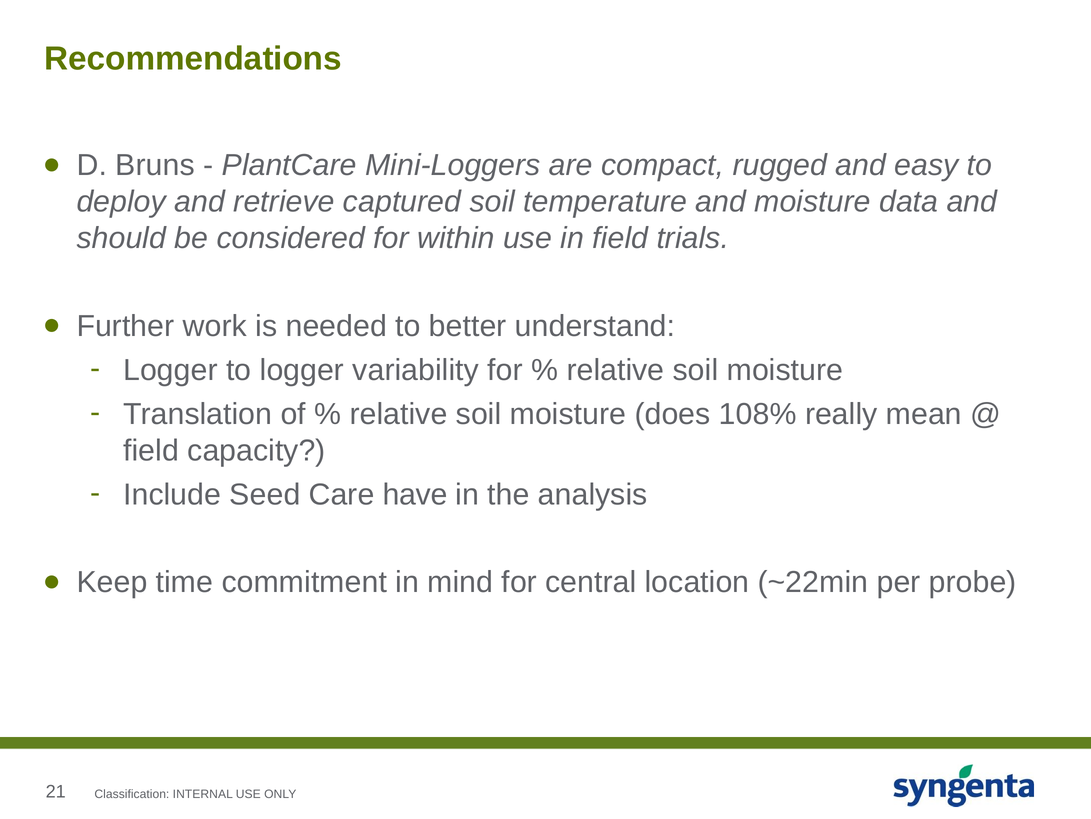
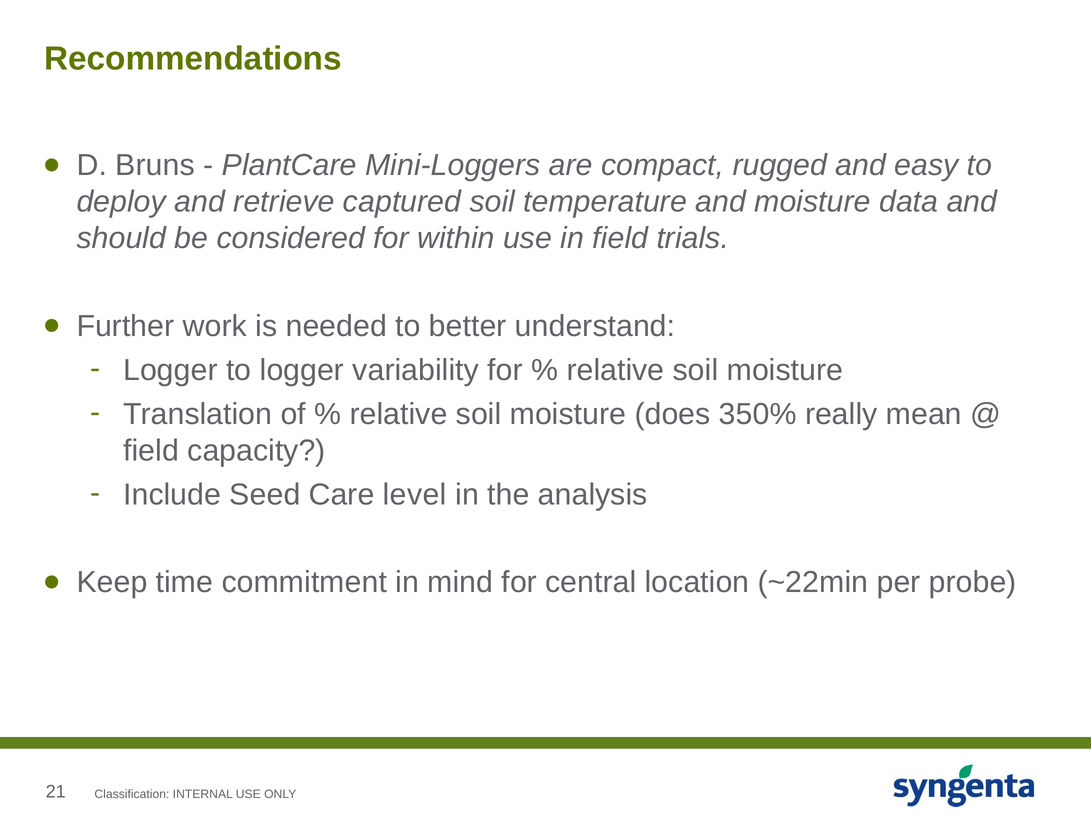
108%: 108% -> 350%
have: have -> level
